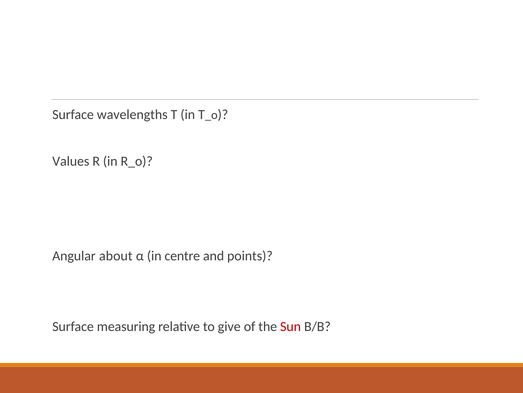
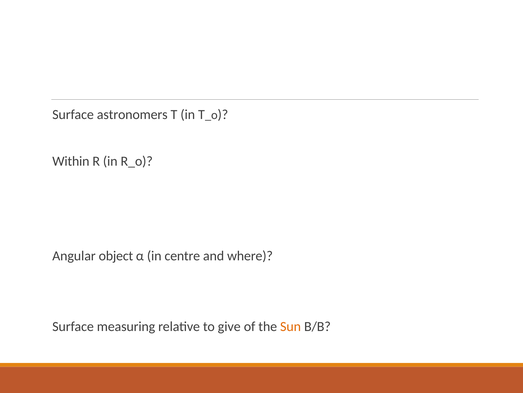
wavelengths: wavelengths -> astronomers
Values: Values -> Within
about: about -> object
points: points -> where
Sun colour: red -> orange
